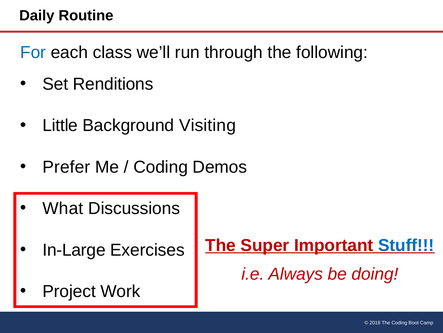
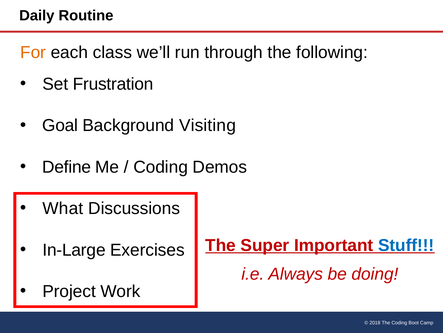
For colour: blue -> orange
Renditions: Renditions -> Frustration
Little: Little -> Goal
Prefer: Prefer -> Define
